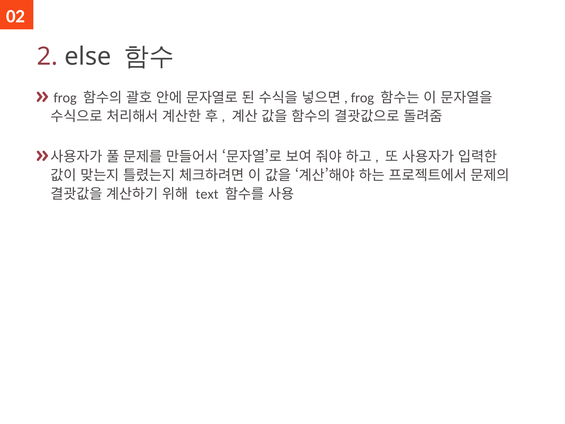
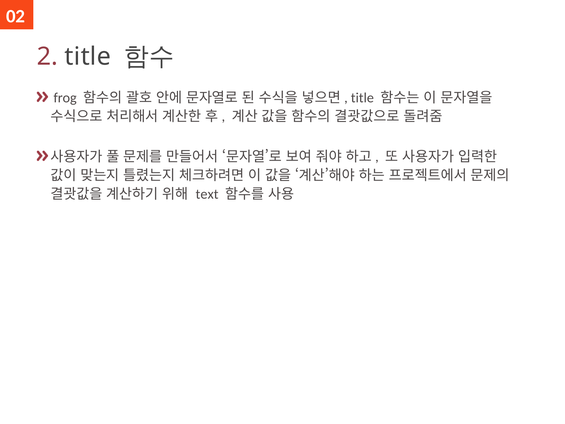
2 else: else -> title
frog at (362, 98): frog -> title
